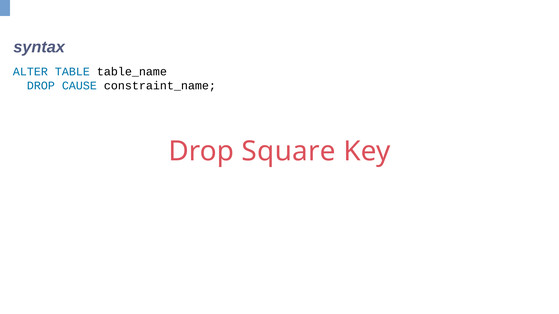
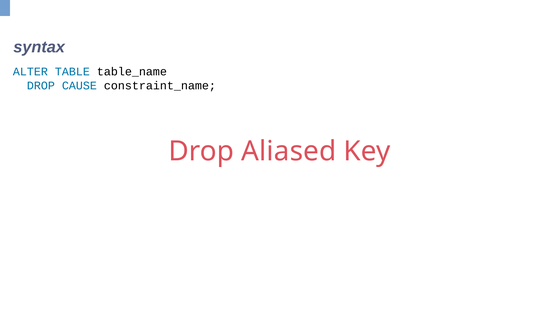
Square: Square -> Aliased
